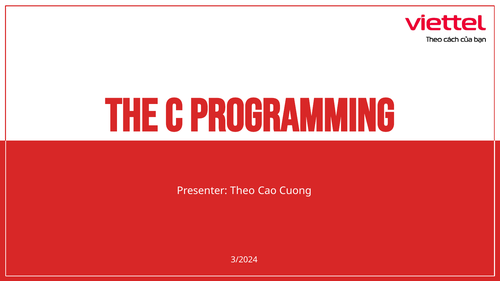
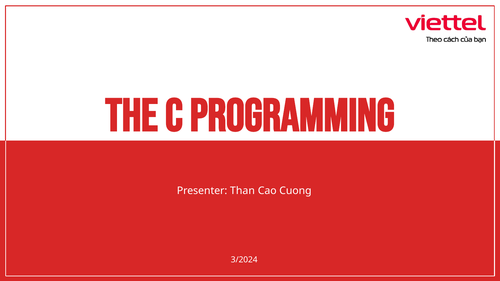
Theo: Theo -> Than
